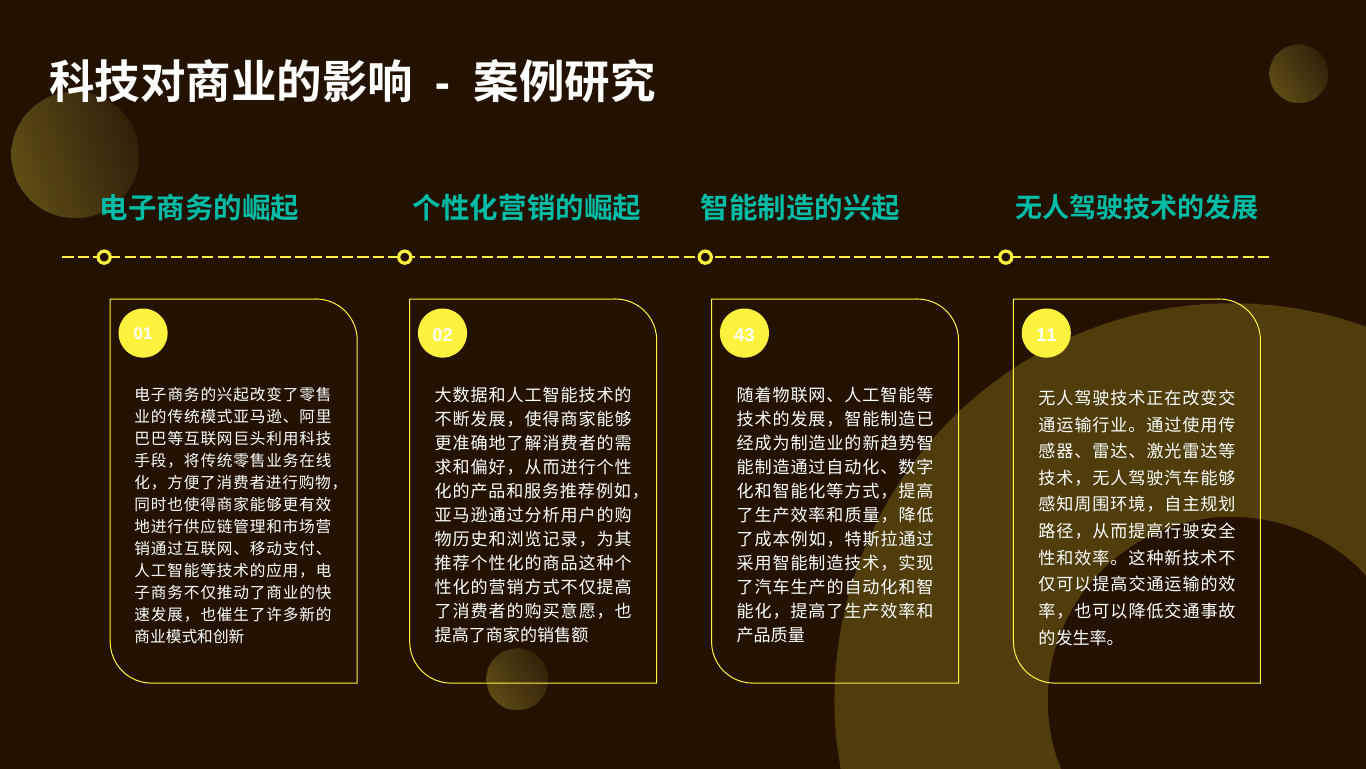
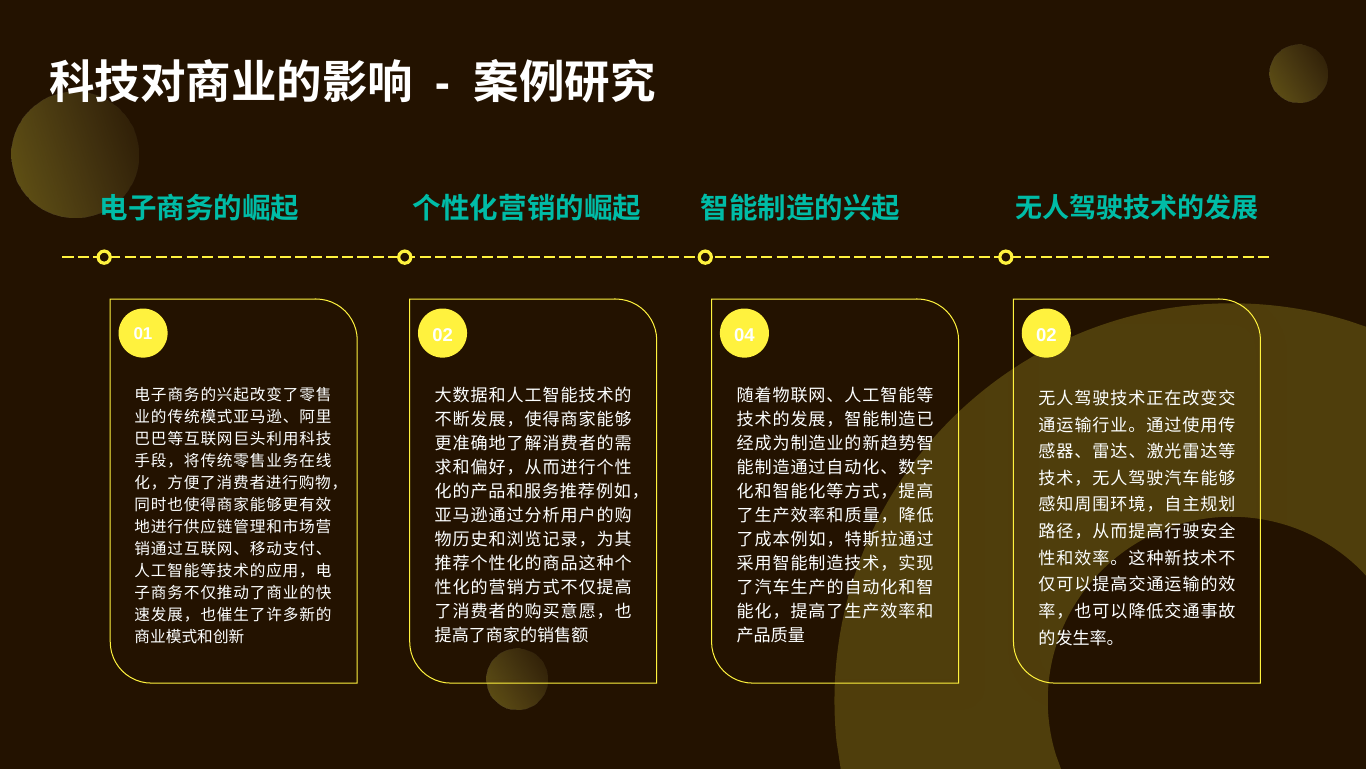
43: 43 -> 04
02 11: 11 -> 02
